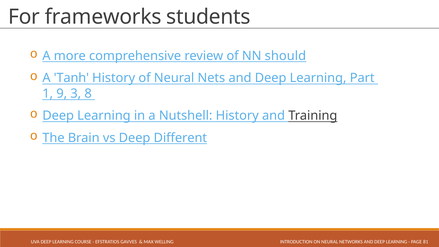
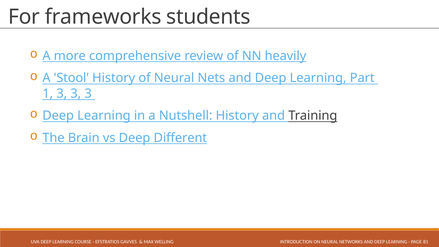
should: should -> heavily
Tanh: Tanh -> Stool
1 9: 9 -> 3
8 at (88, 94): 8 -> 3
